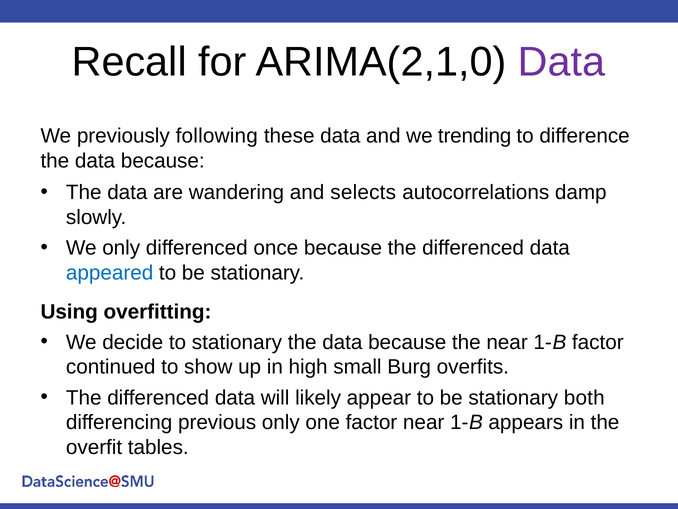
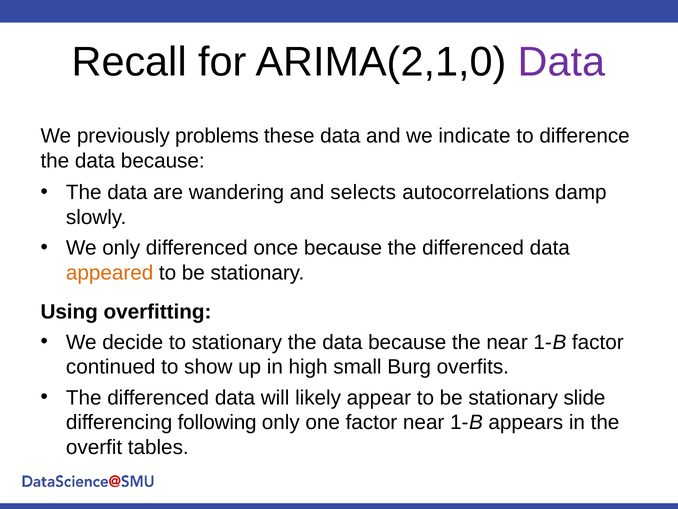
following: following -> problems
trending: trending -> indicate
appeared colour: blue -> orange
both: both -> slide
previous: previous -> following
